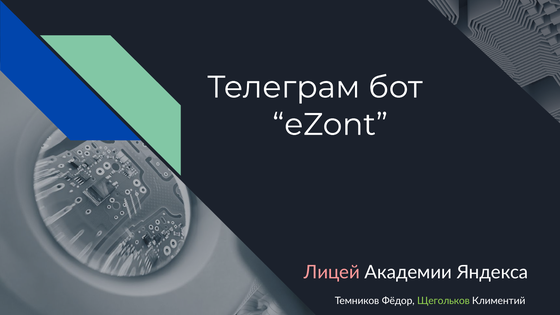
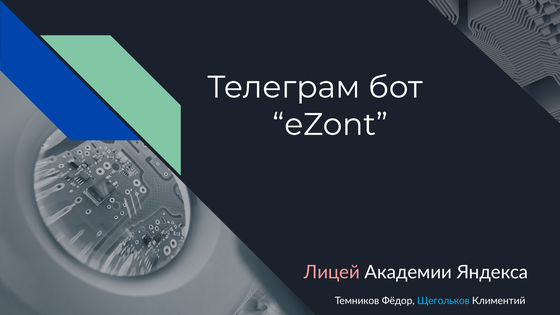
Щегольков colour: light green -> light blue
